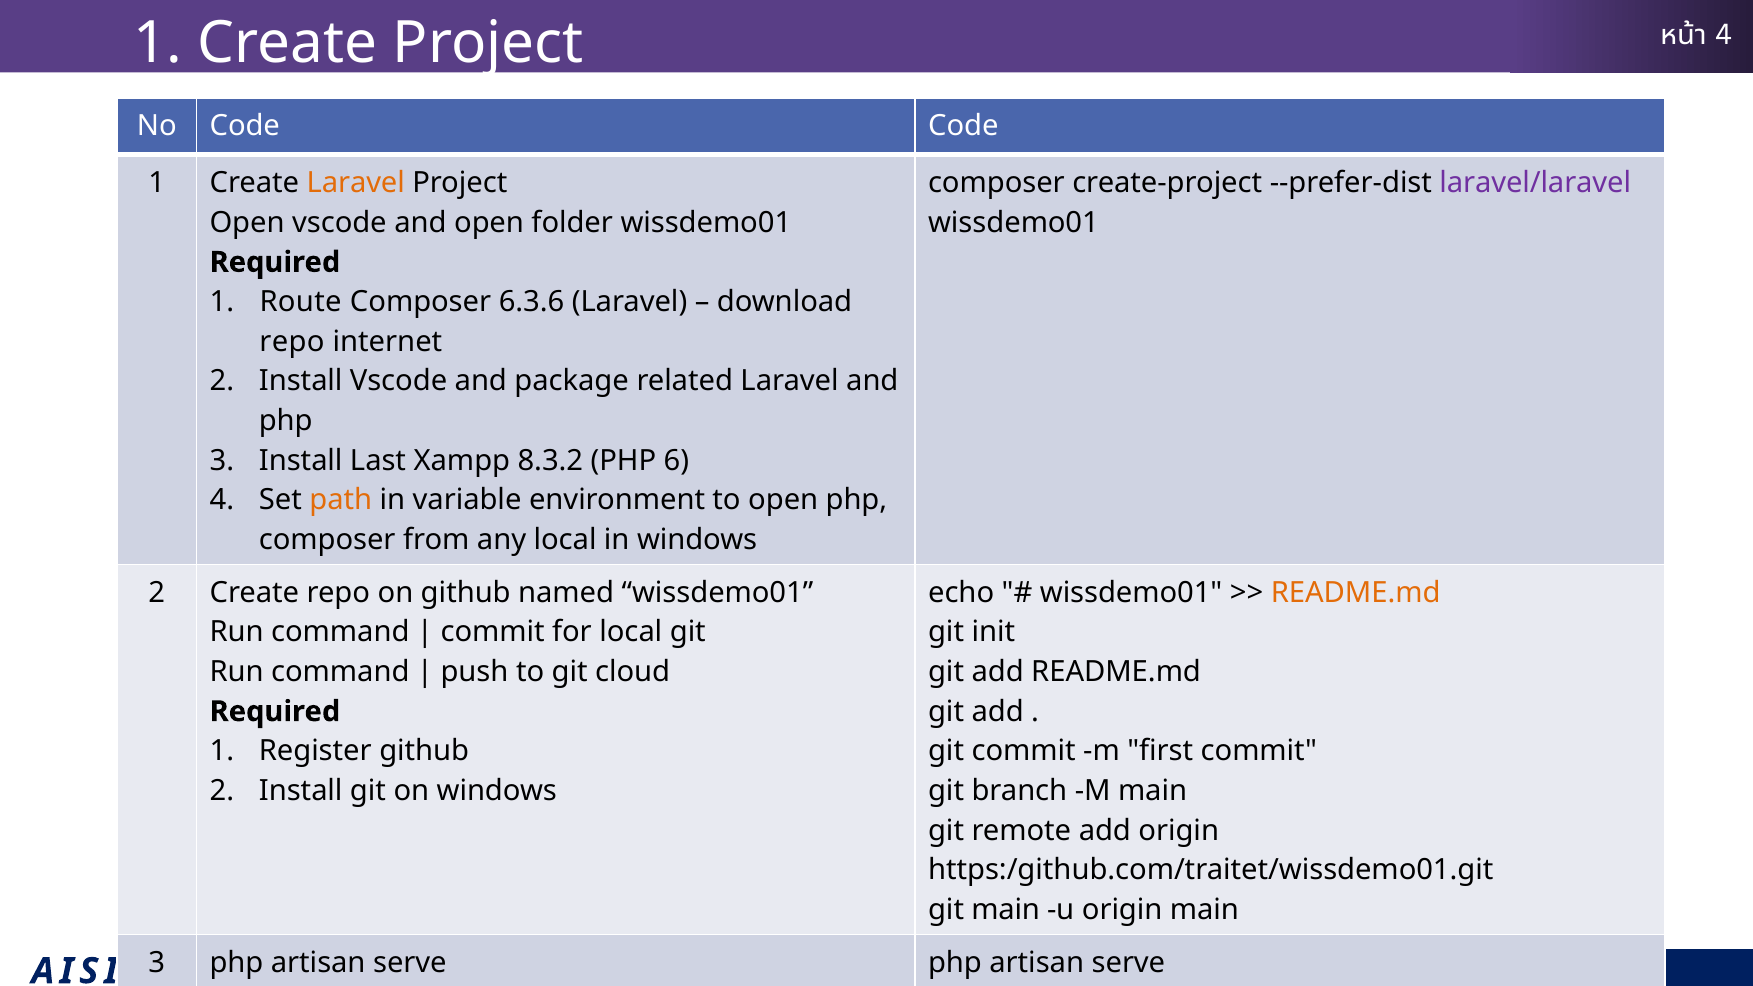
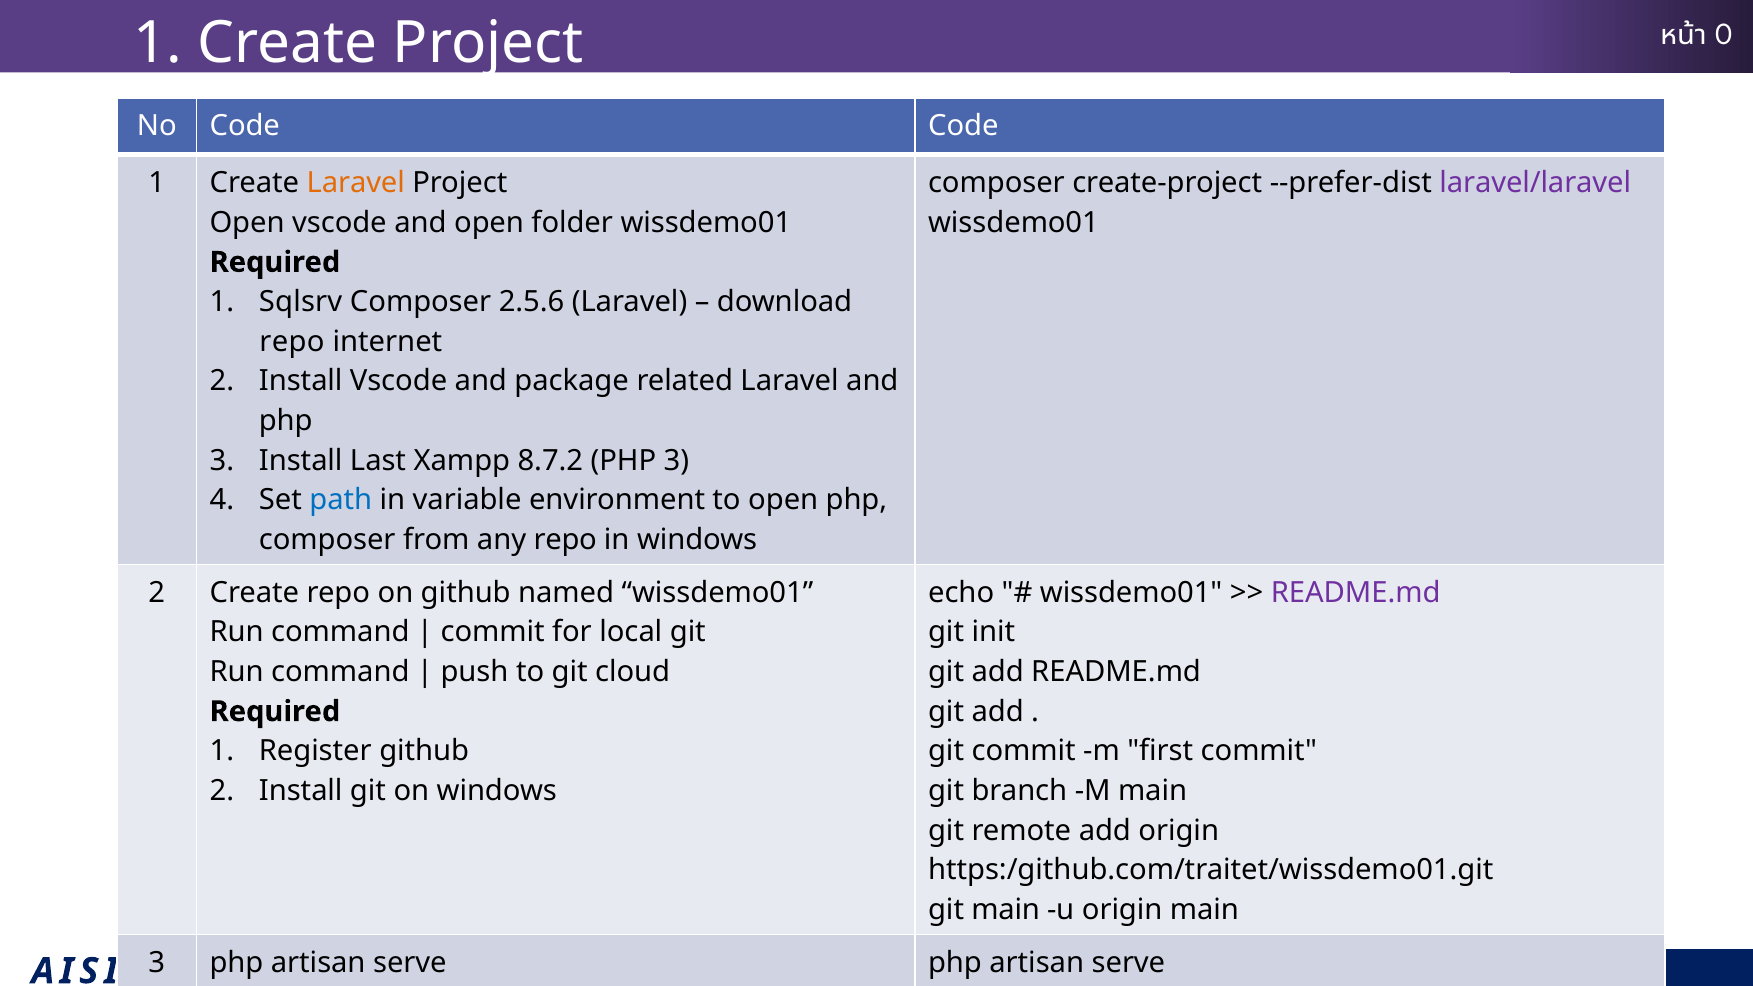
4 at (1724, 35): 4 -> 0
Route: Route -> Sqlsrv
6.3.6: 6.3.6 -> 2.5.6
8.3.2: 8.3.2 -> 8.7.2
6 at (676, 460): 6 -> 3
path colour: orange -> blue
any local: local -> repo
README.md at (1356, 593) colour: orange -> purple
